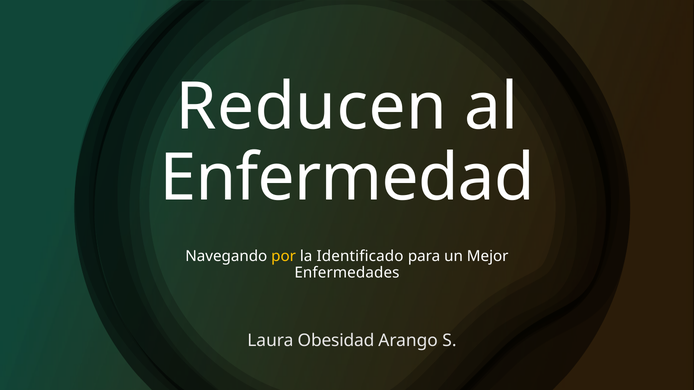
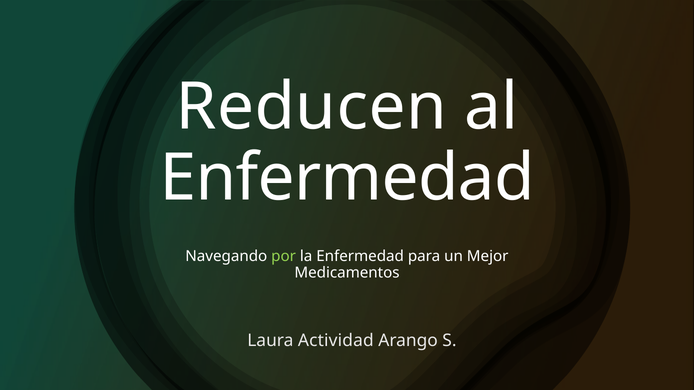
por colour: yellow -> light green
la Identificado: Identificado -> Enfermedad
Enfermedades: Enfermedades -> Medicamentos
Obesidad: Obesidad -> Actividad
